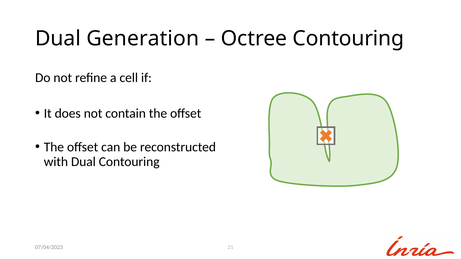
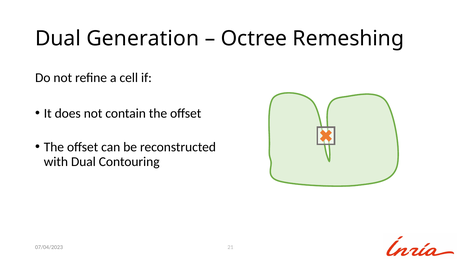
Octree Contouring: Contouring -> Remeshing
